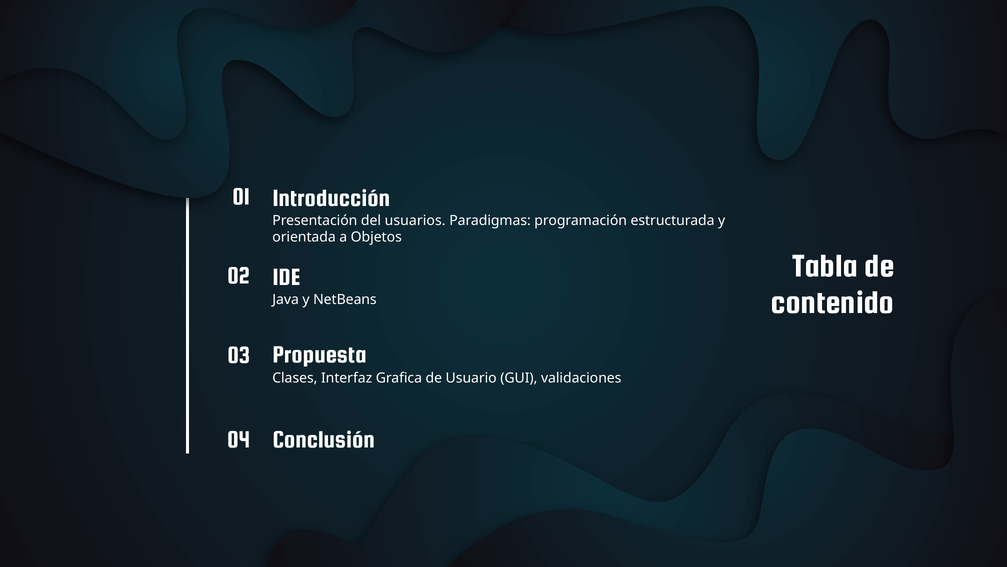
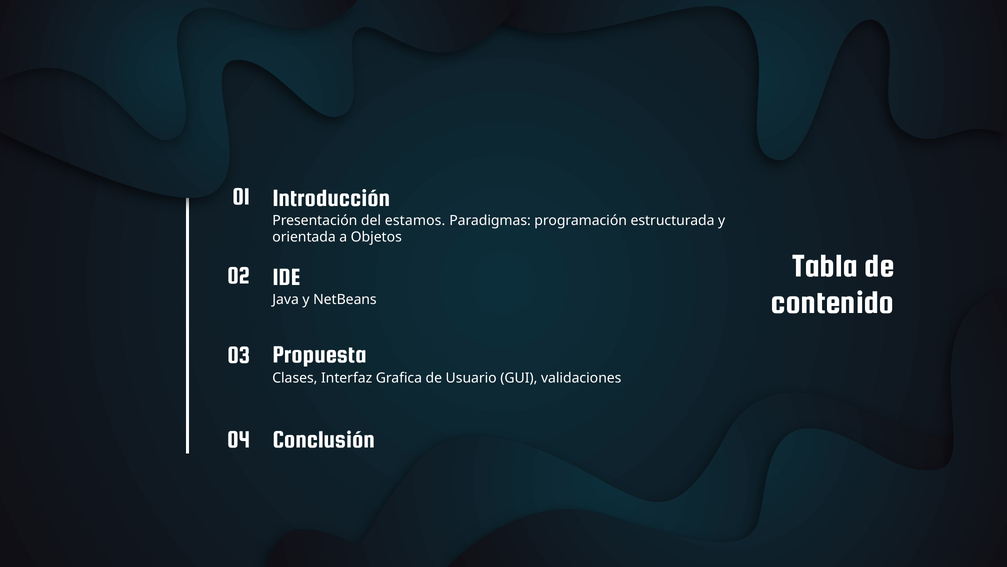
usuarios: usuarios -> estamos
